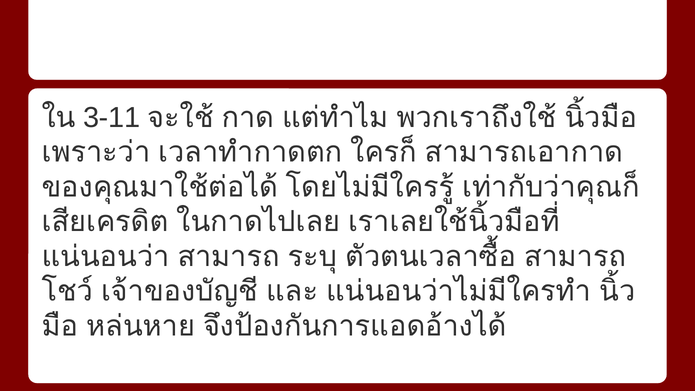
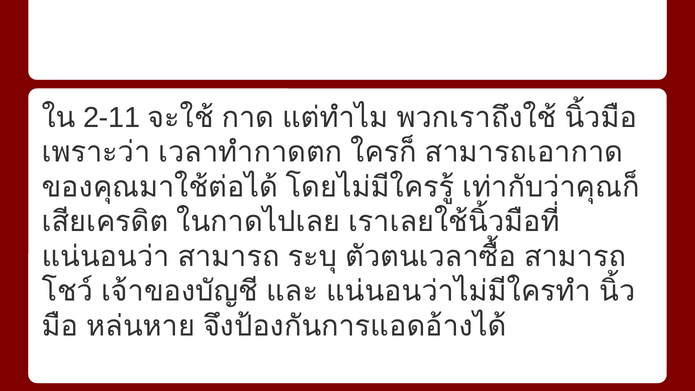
3-11: 3-11 -> 2-11
